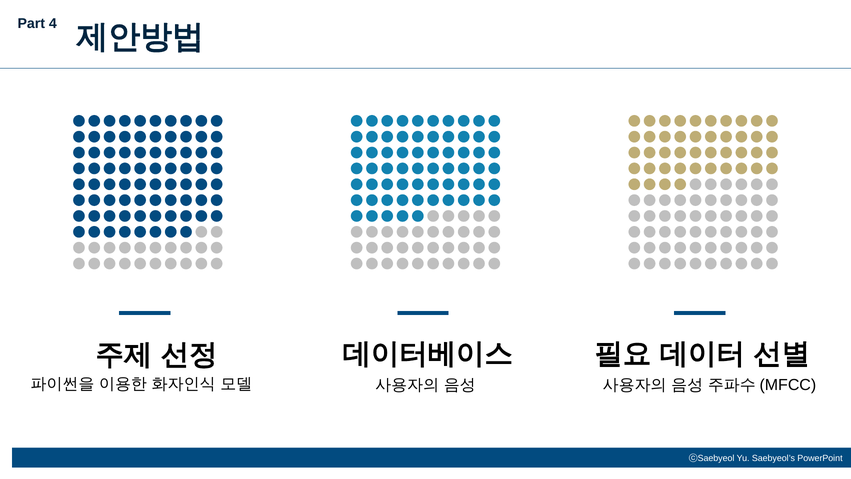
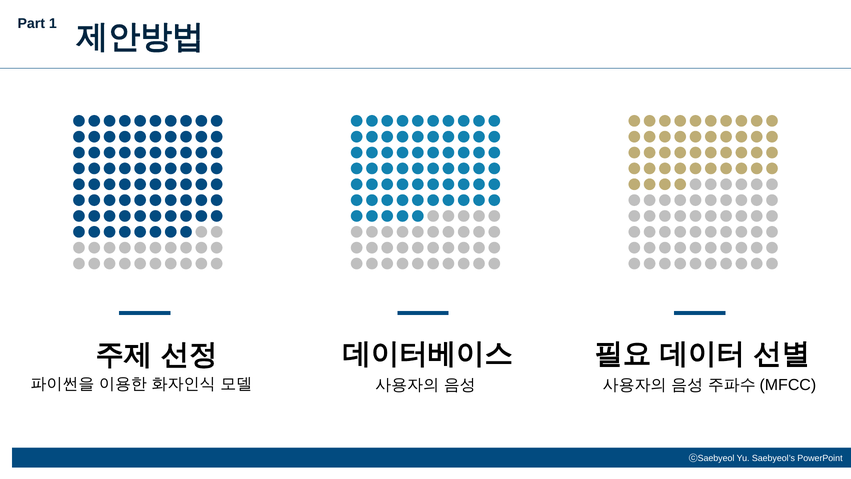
4: 4 -> 1
